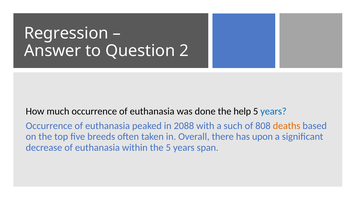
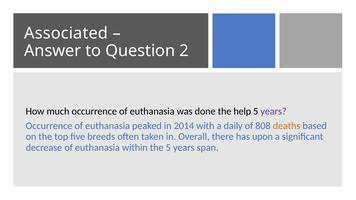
Regression: Regression -> Associated
years at (273, 111) colour: blue -> purple
2088: 2088 -> 2014
such: such -> daily
